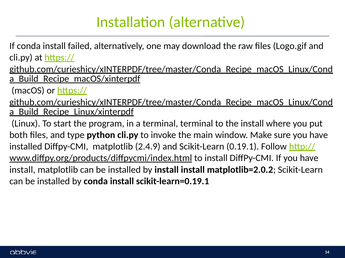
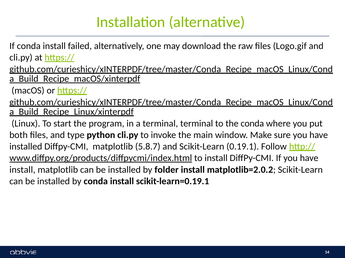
the install: install -> conda
2.4.9: 2.4.9 -> 5.8.7
by install: install -> folder
